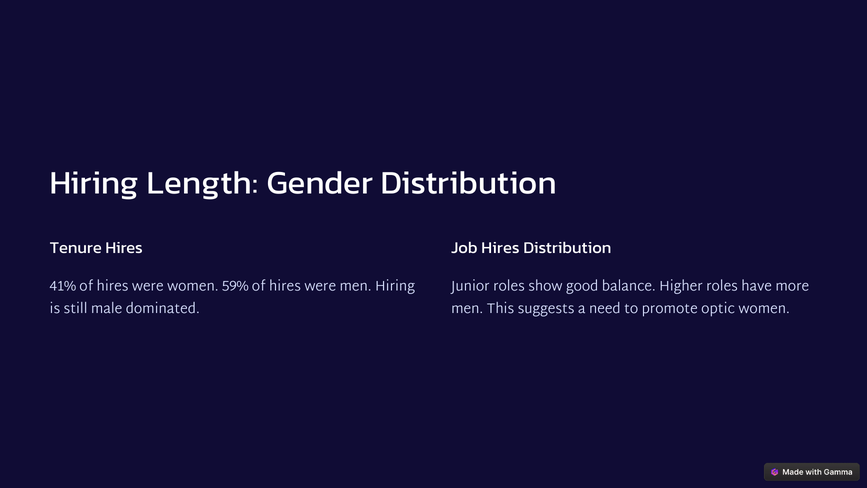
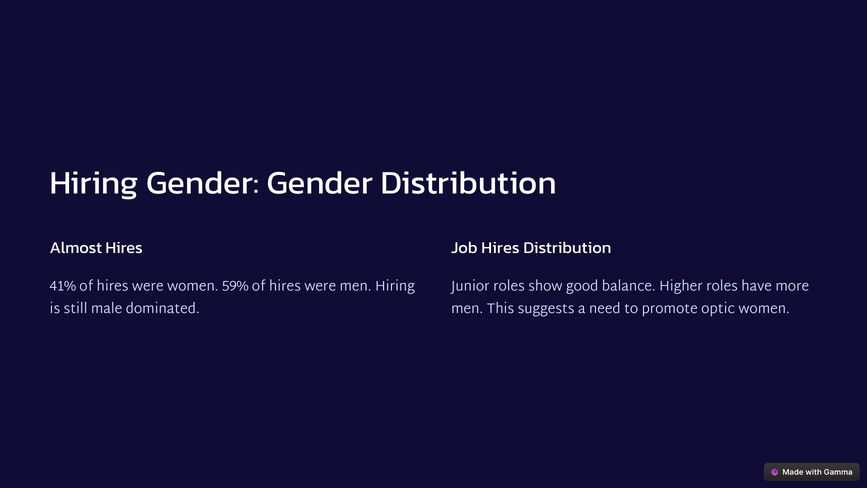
Hiring Length: Length -> Gender
Tenure: Tenure -> Almost
